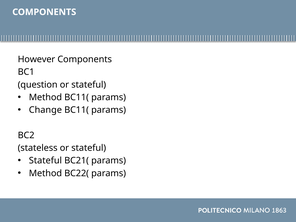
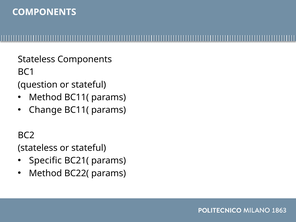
However at (36, 59): However -> Stateless
Stateful at (45, 161): Stateful -> Specific
